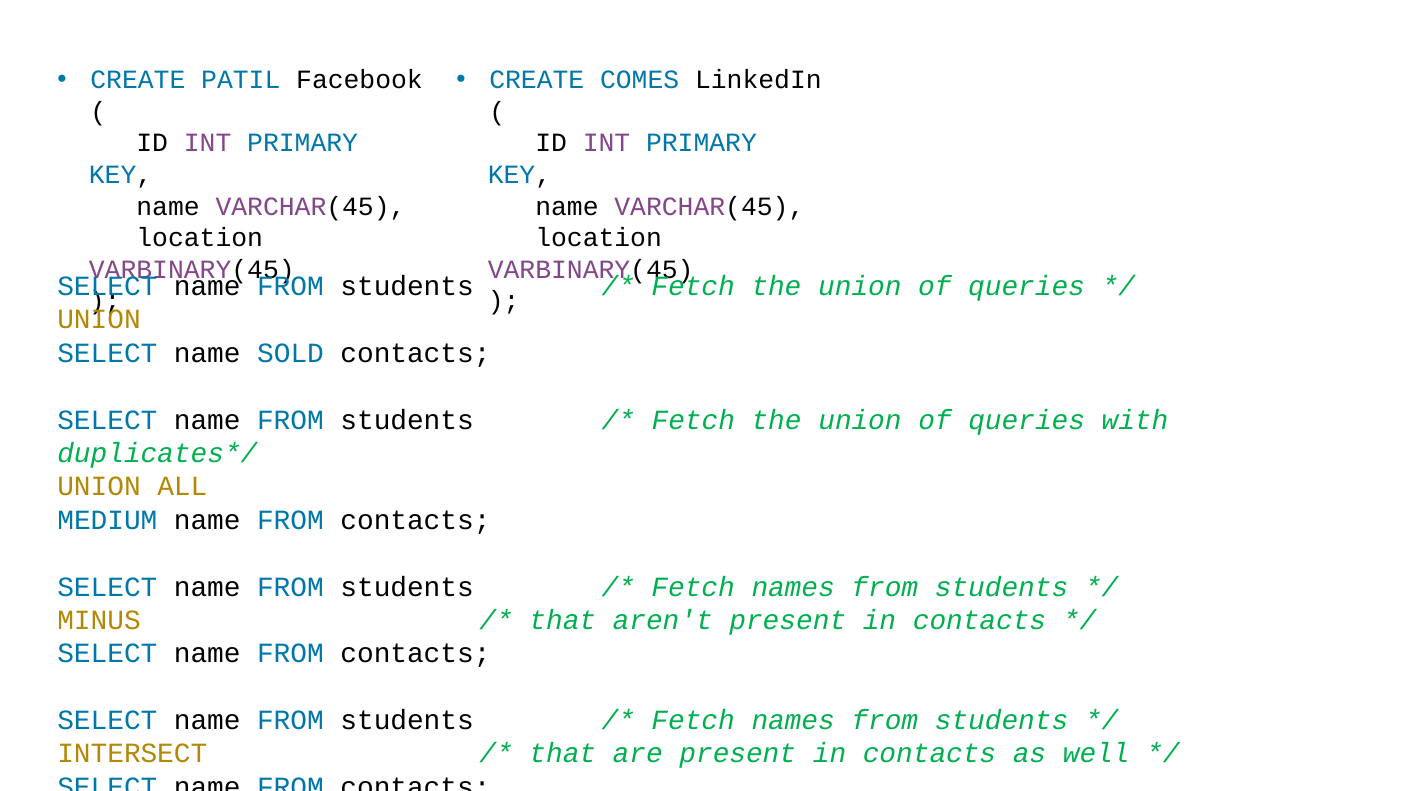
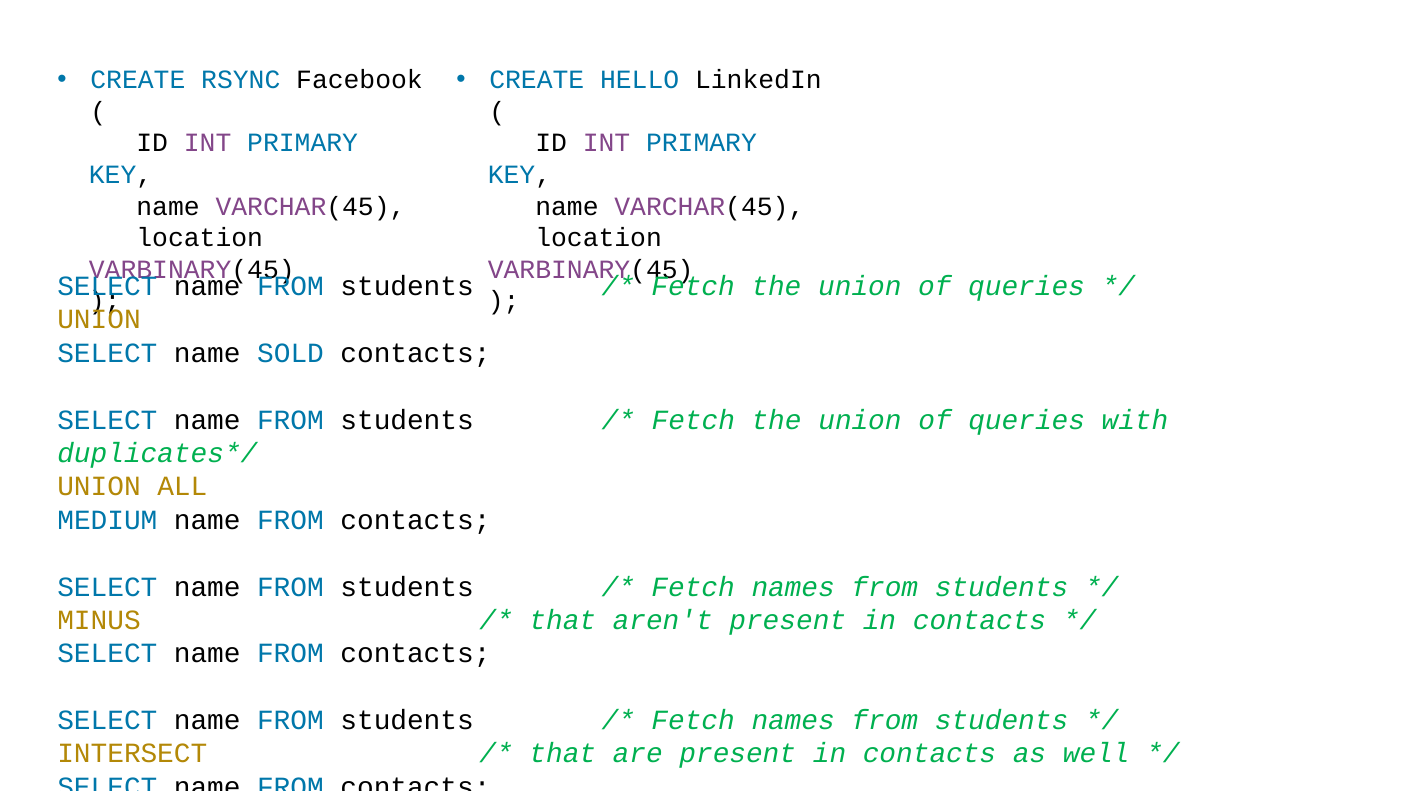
PATIL: PATIL -> RSYNC
COMES: COMES -> HELLO
